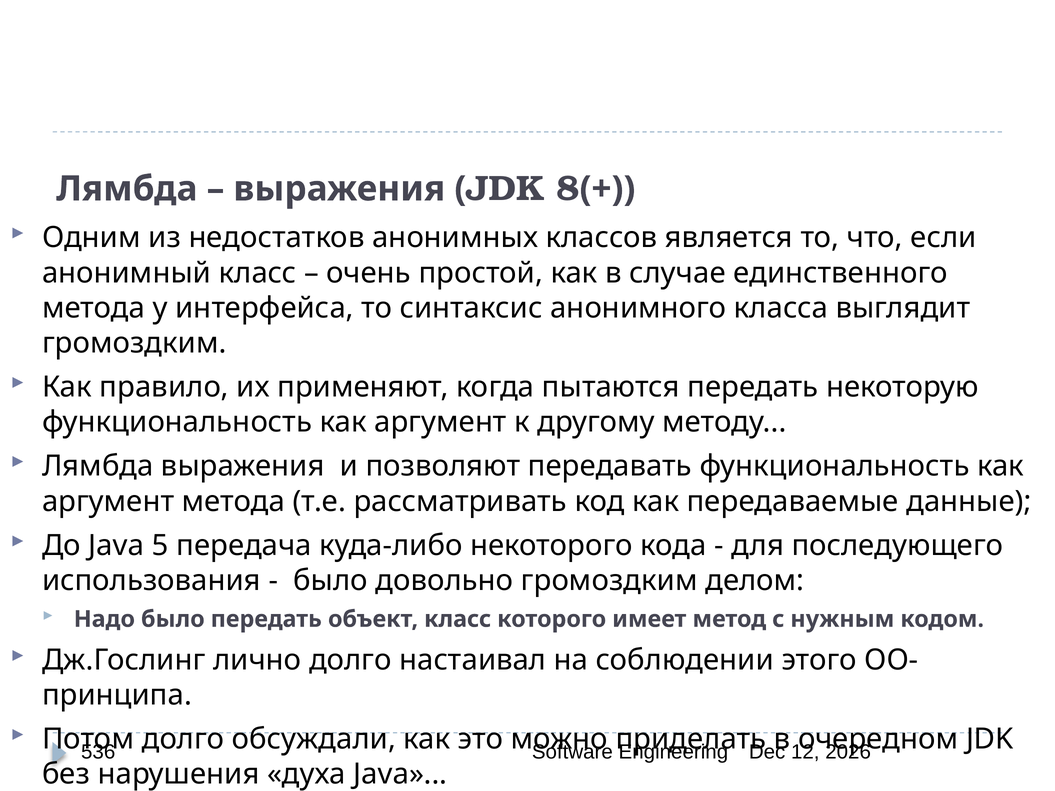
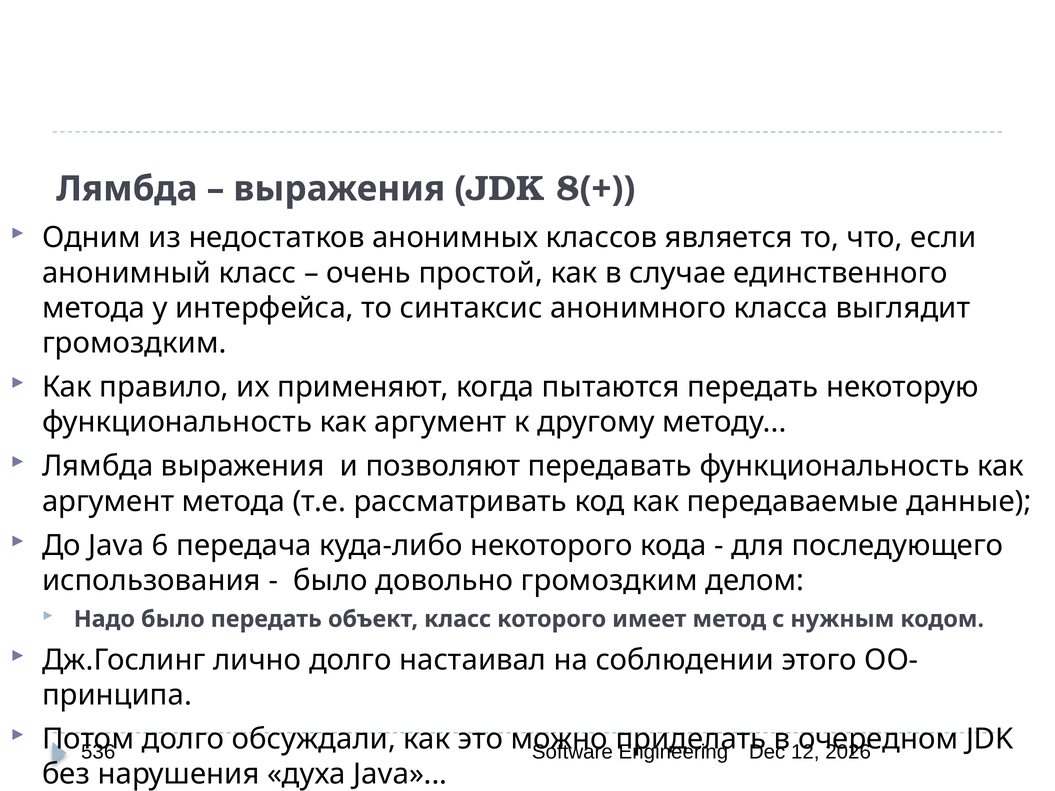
5: 5 -> 6
